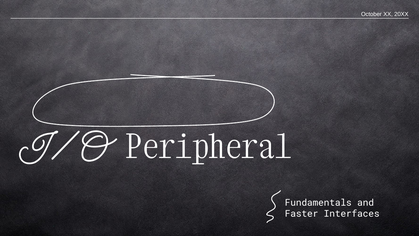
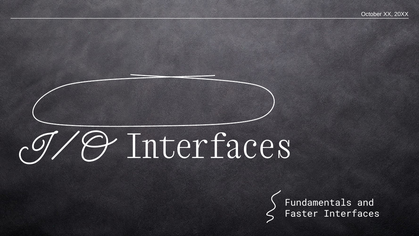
I/O Peripheral: Peripheral -> Interfaces
